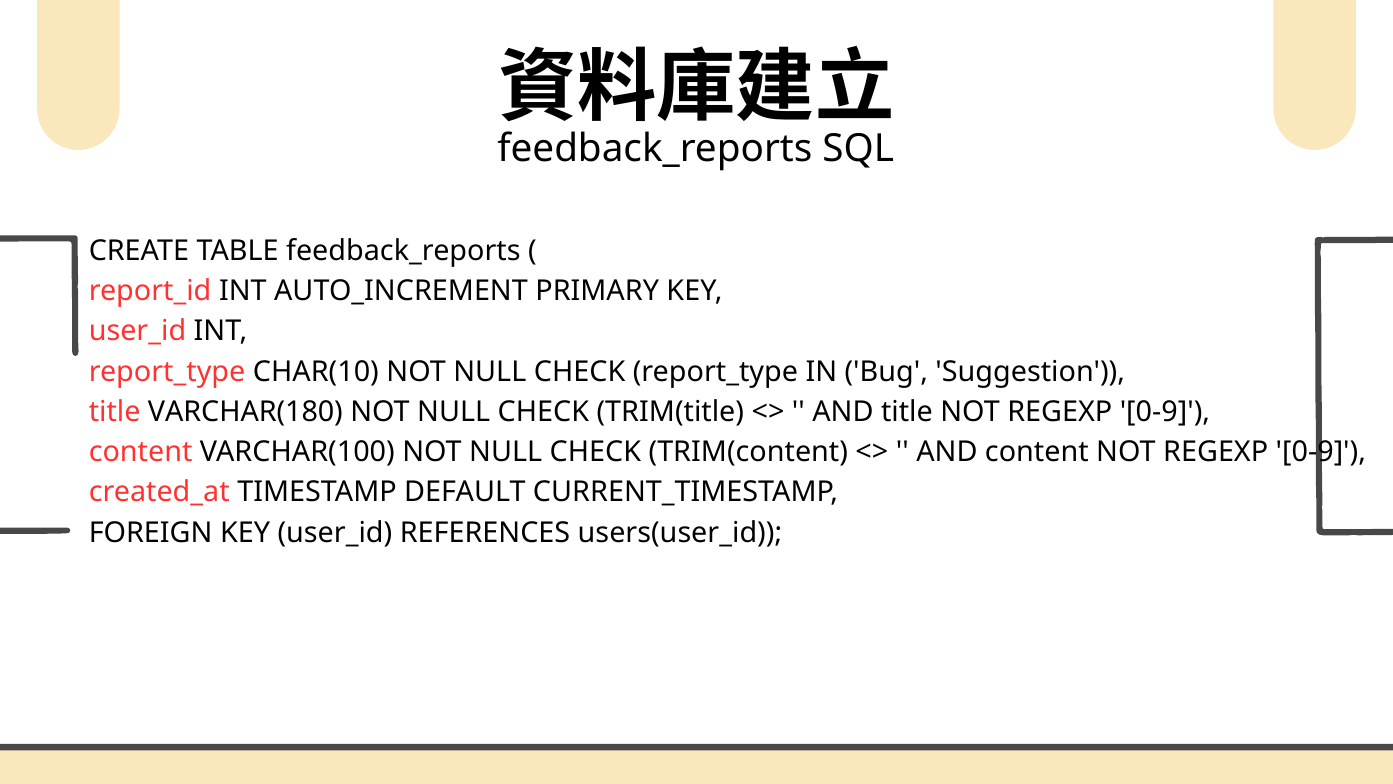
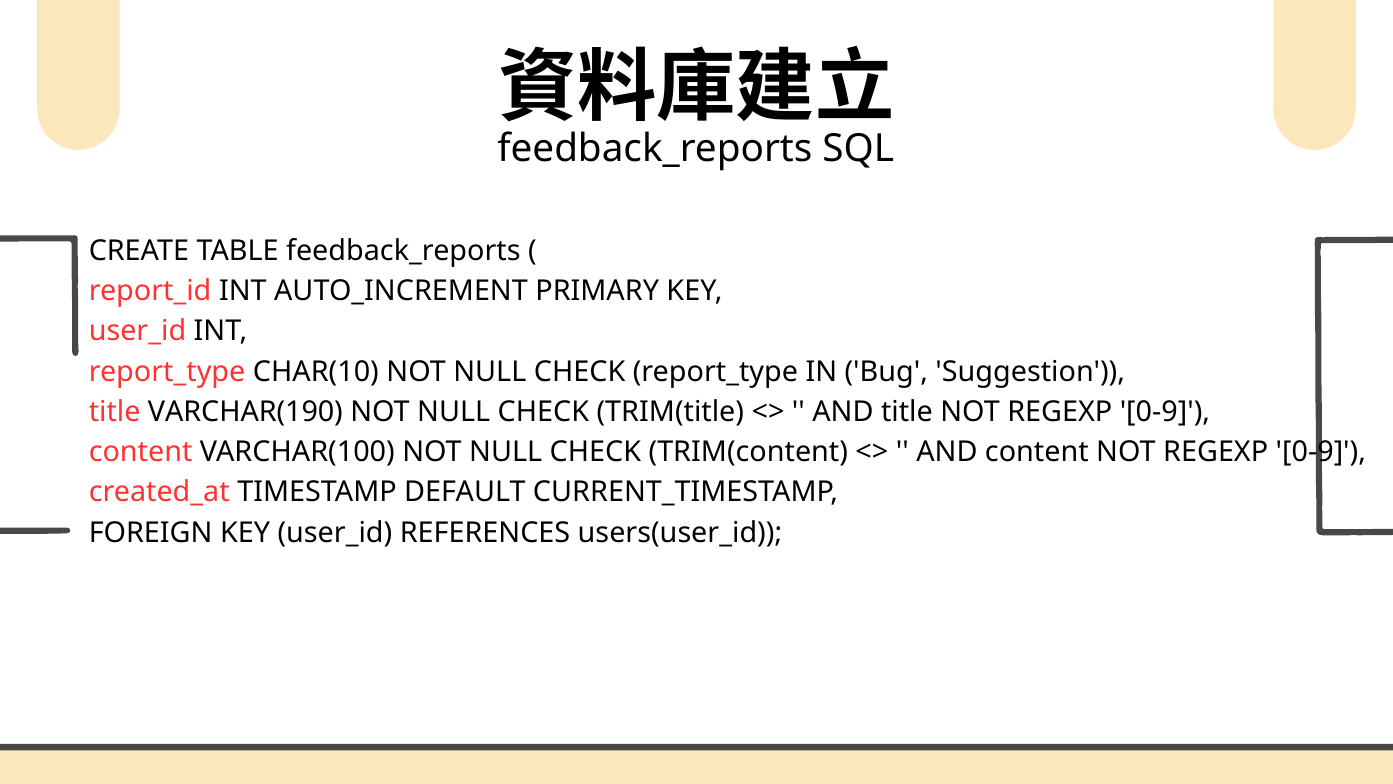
VARCHAR(180: VARCHAR(180 -> VARCHAR(190
